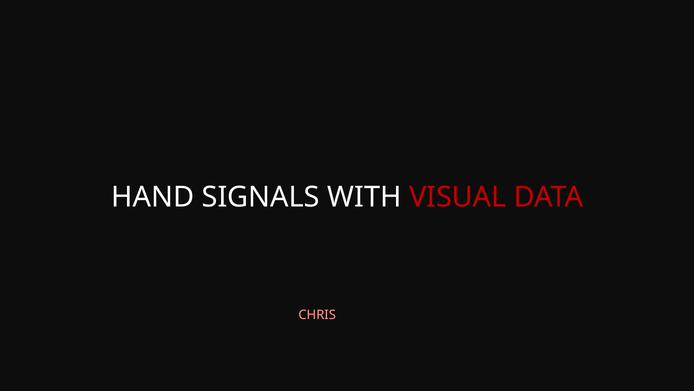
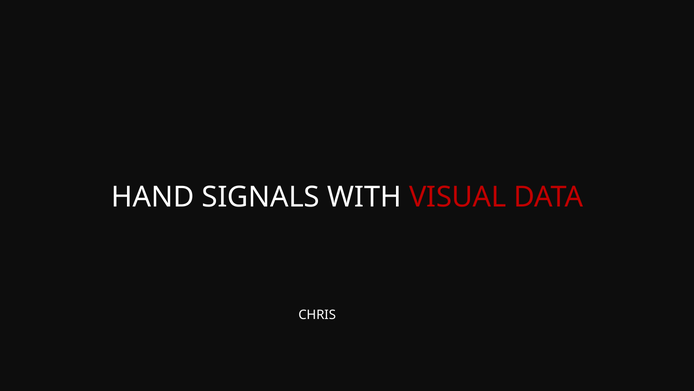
CHRIS colour: pink -> white
